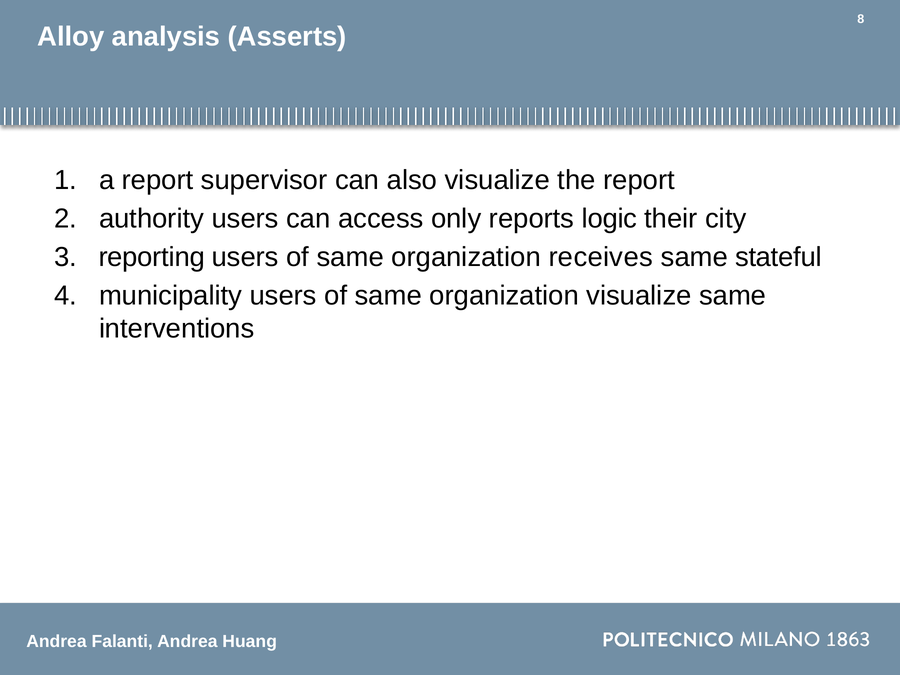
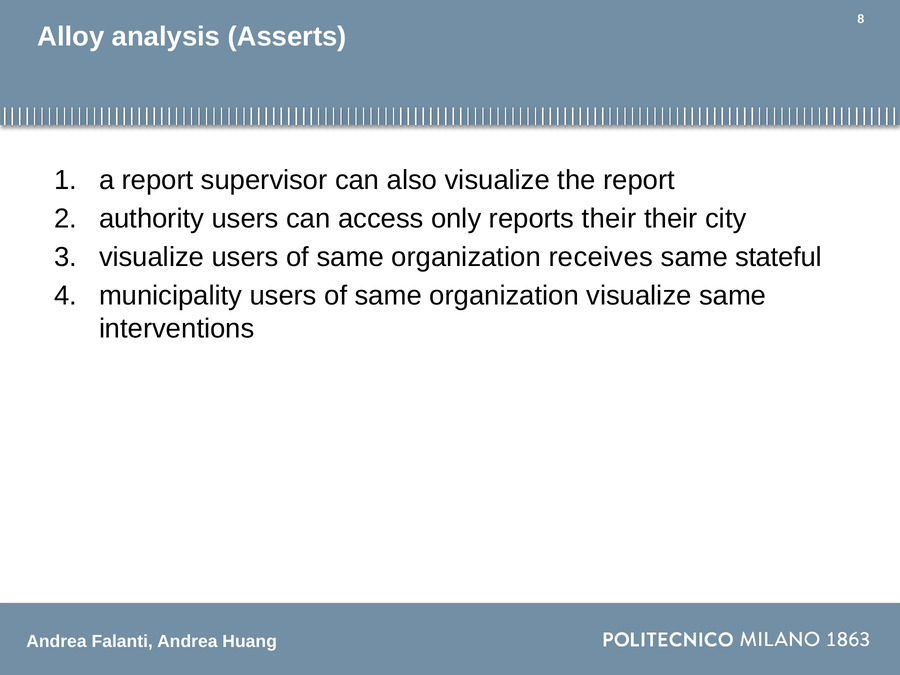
reports logic: logic -> their
reporting at (152, 257): reporting -> visualize
